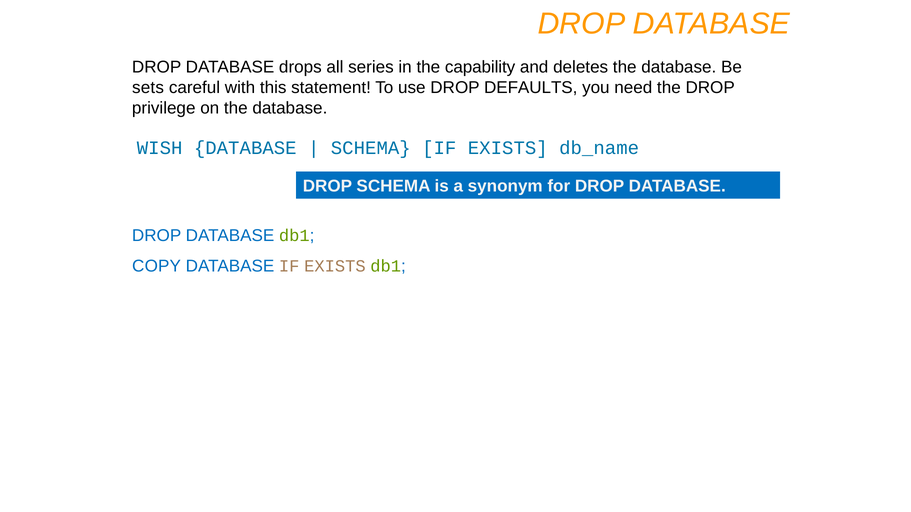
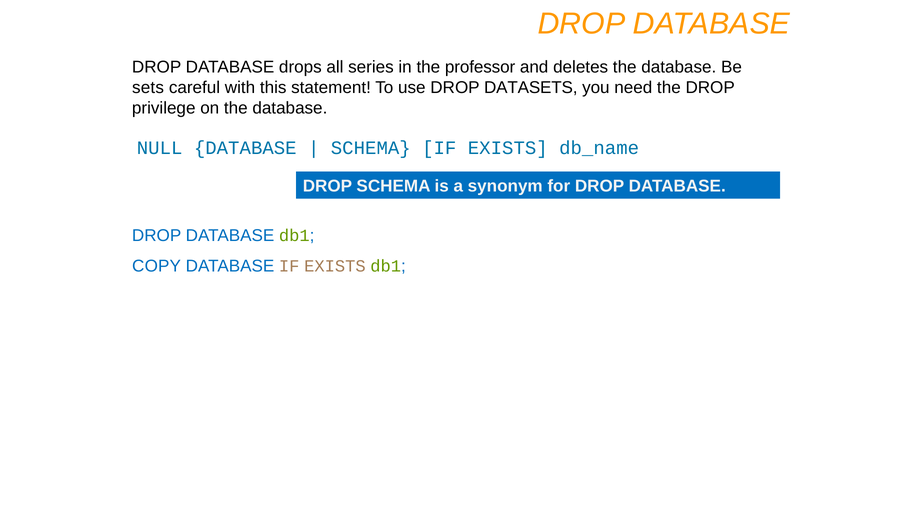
capability: capability -> professor
DEFAULTS: DEFAULTS -> DATASETS
WISH: WISH -> NULL
